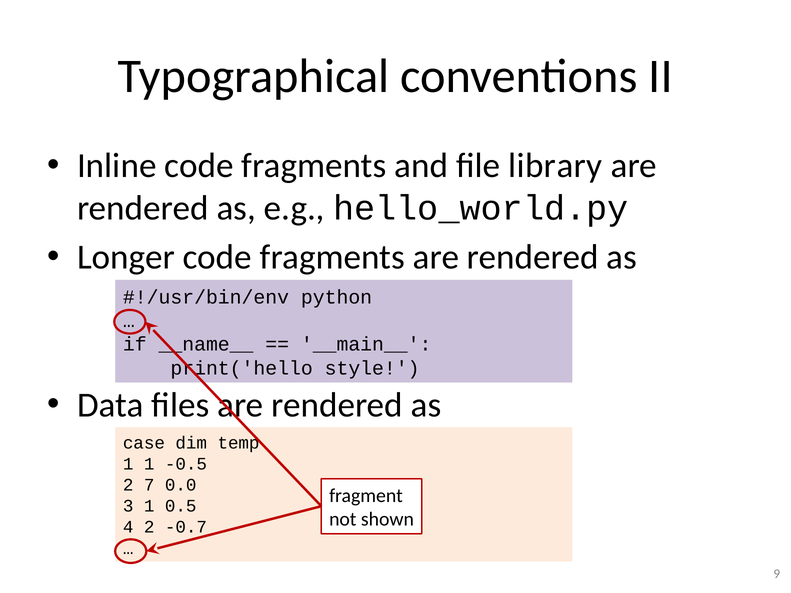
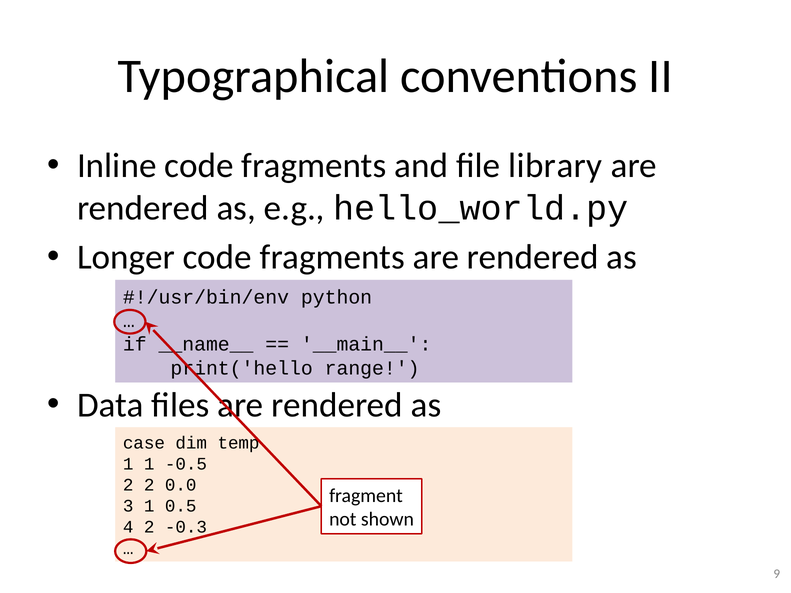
style: style -> range
2 7: 7 -> 2
-0.7: -0.7 -> -0.3
